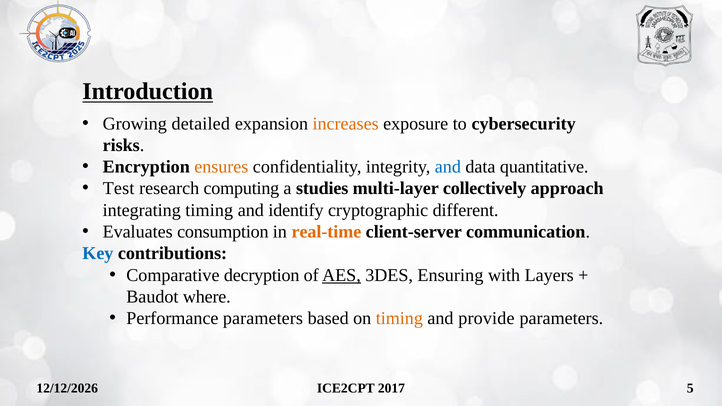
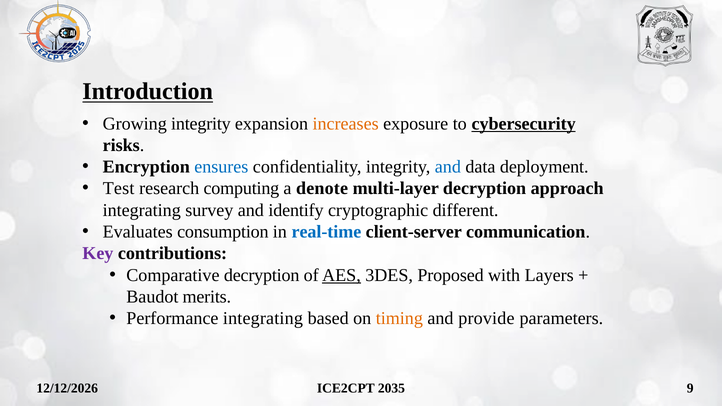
Growing detailed: detailed -> integrity
cybersecurity underline: none -> present
ensures colour: orange -> blue
quantitative: quantitative -> deployment
studies: studies -> denote
multi-layer collectively: collectively -> decryption
integrating timing: timing -> survey
real-time colour: orange -> blue
Key colour: blue -> purple
Ensuring: Ensuring -> Proposed
where: where -> merits
Performance parameters: parameters -> integrating
2017: 2017 -> 2035
5: 5 -> 9
